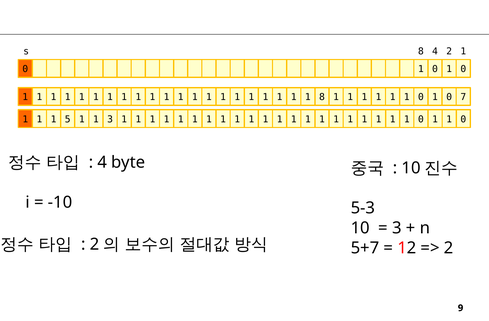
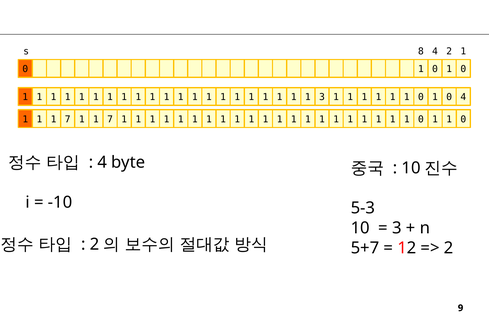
1 8: 8 -> 3
0 7: 7 -> 4
1 1 1 5: 5 -> 7
3 at (110, 119): 3 -> 7
